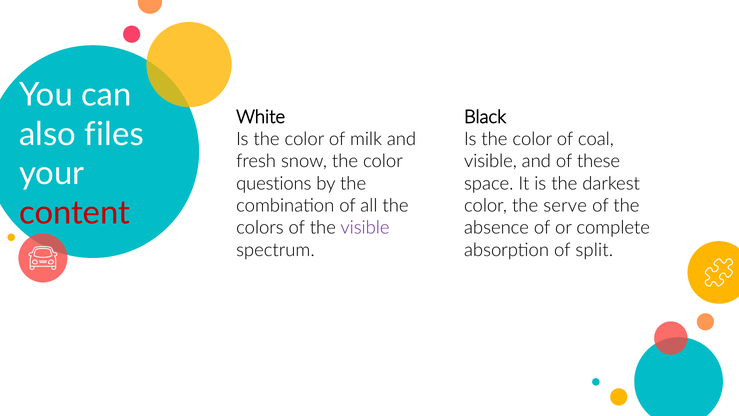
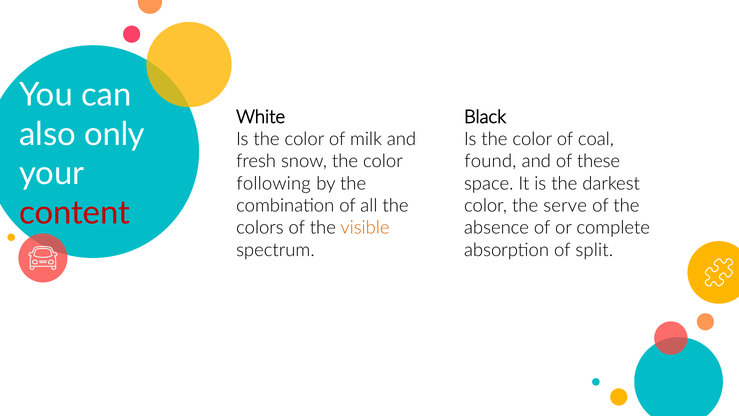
files: files -> only
visible at (490, 161): visible -> found
questions: questions -> following
visible at (365, 228) colour: purple -> orange
